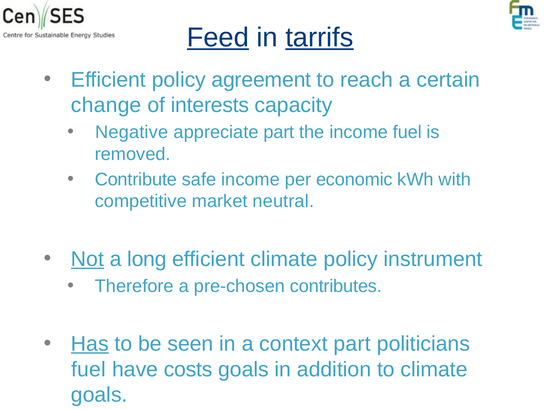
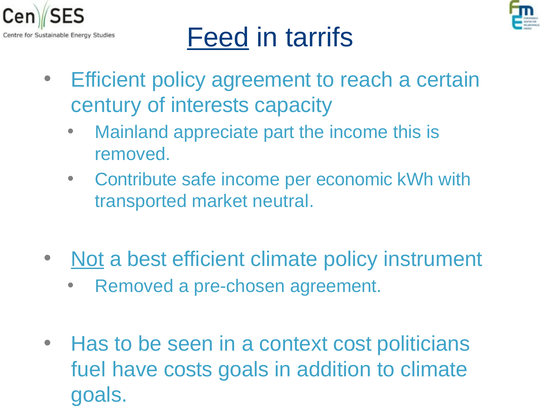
tarrifs underline: present -> none
change: change -> century
Negative: Negative -> Mainland
income fuel: fuel -> this
competitive: competitive -> transported
long: long -> best
Therefore at (134, 287): Therefore -> Removed
pre-chosen contributes: contributes -> agreement
Has underline: present -> none
context part: part -> cost
